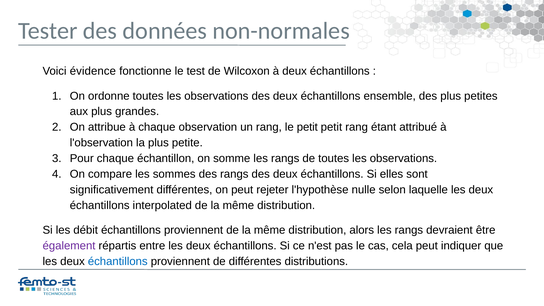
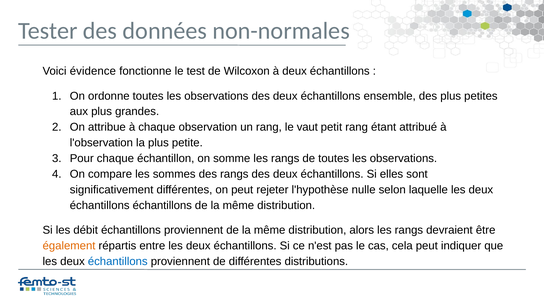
le petit: petit -> vaut
échantillons interpolated: interpolated -> échantillons
également colour: purple -> orange
